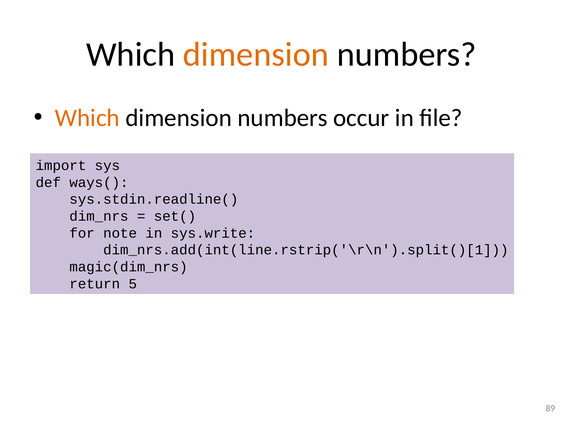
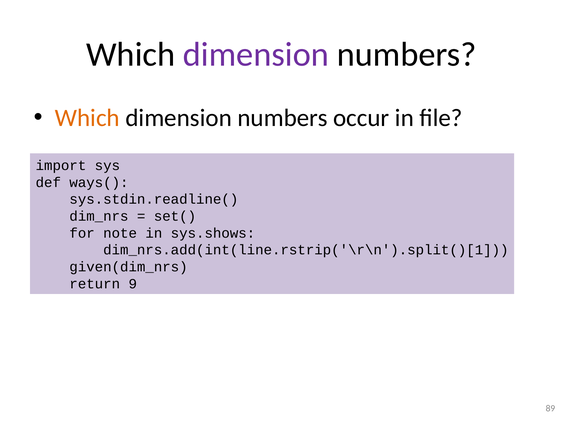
dimension at (256, 55) colour: orange -> purple
sys.write: sys.write -> sys.shows
magic(dim_nrs: magic(dim_nrs -> given(dim_nrs
5: 5 -> 9
